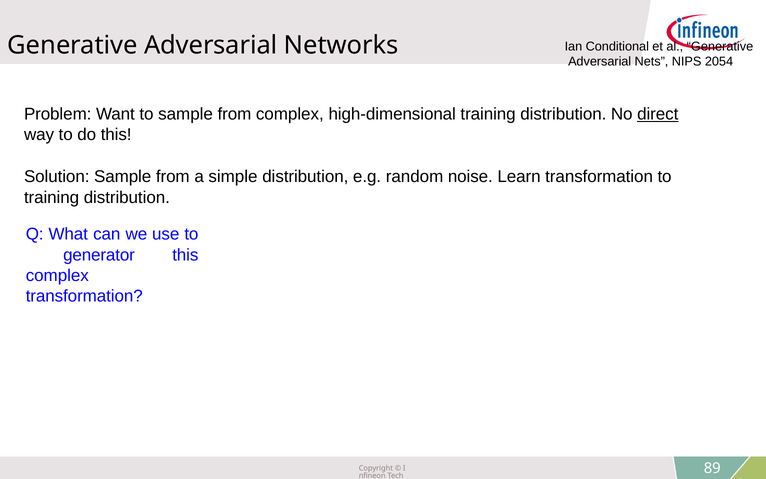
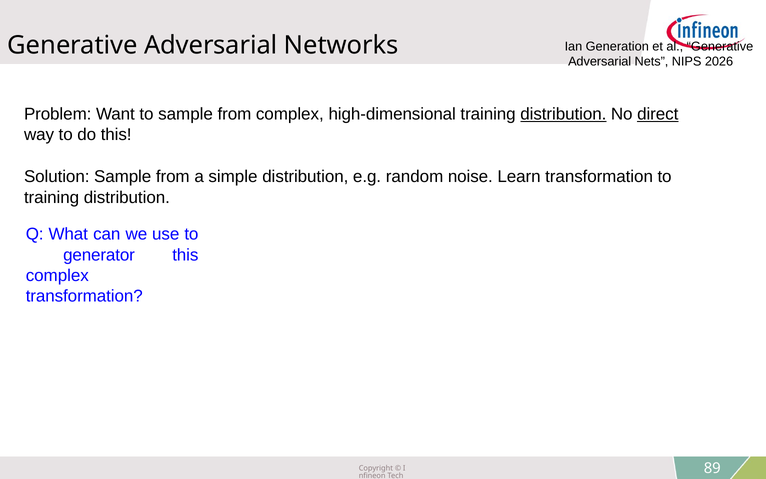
Conditional: Conditional -> Generation
2054: 2054 -> 2026
distribution at (563, 114) underline: none -> present
